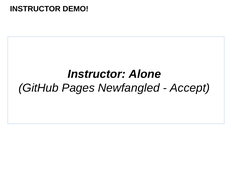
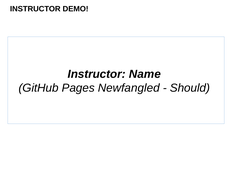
Alone: Alone -> Name
Accept: Accept -> Should
